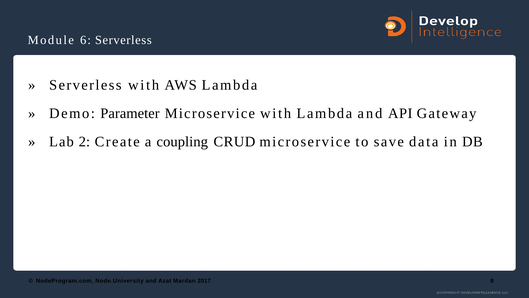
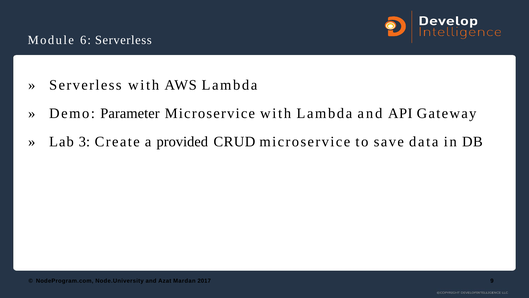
2: 2 -> 3
coupling: coupling -> provided
